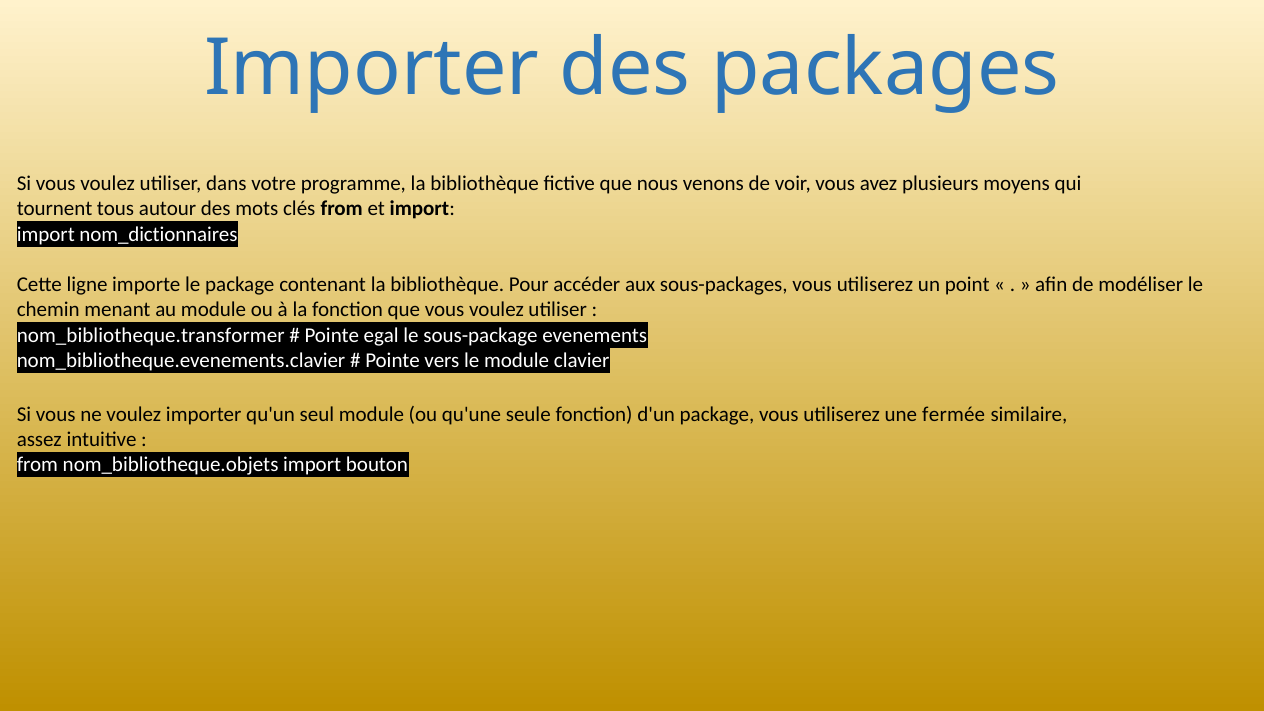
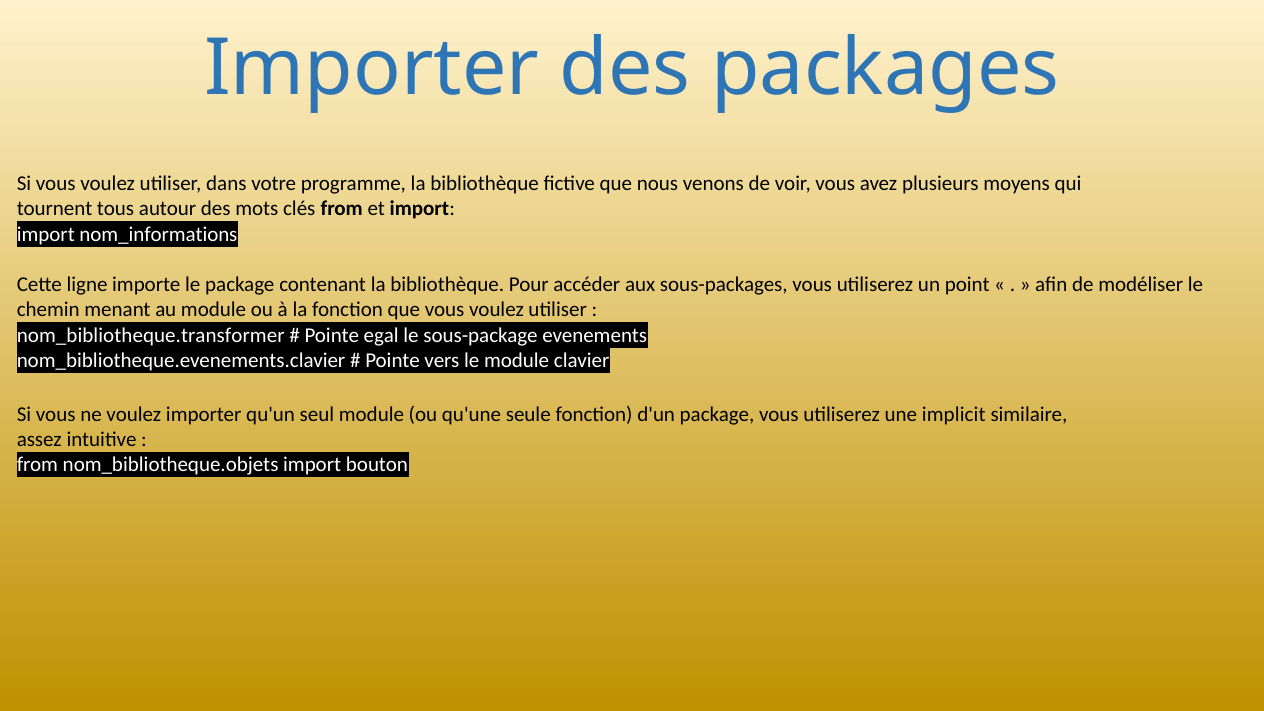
nom_dictionnaires: nom_dictionnaires -> nom_informations
fermée: fermée -> implicit
